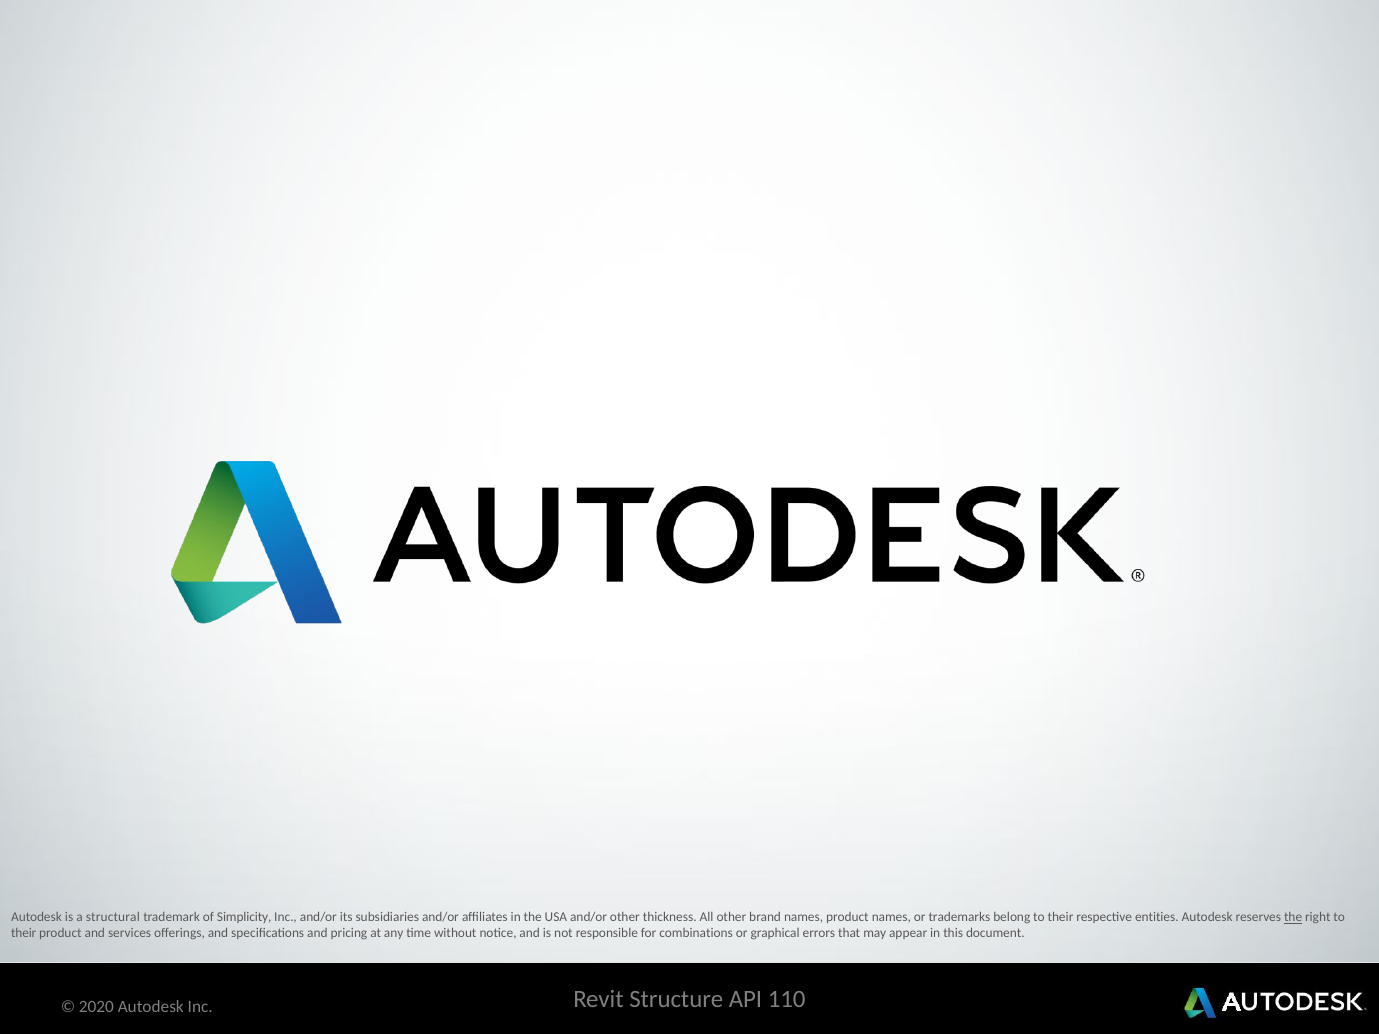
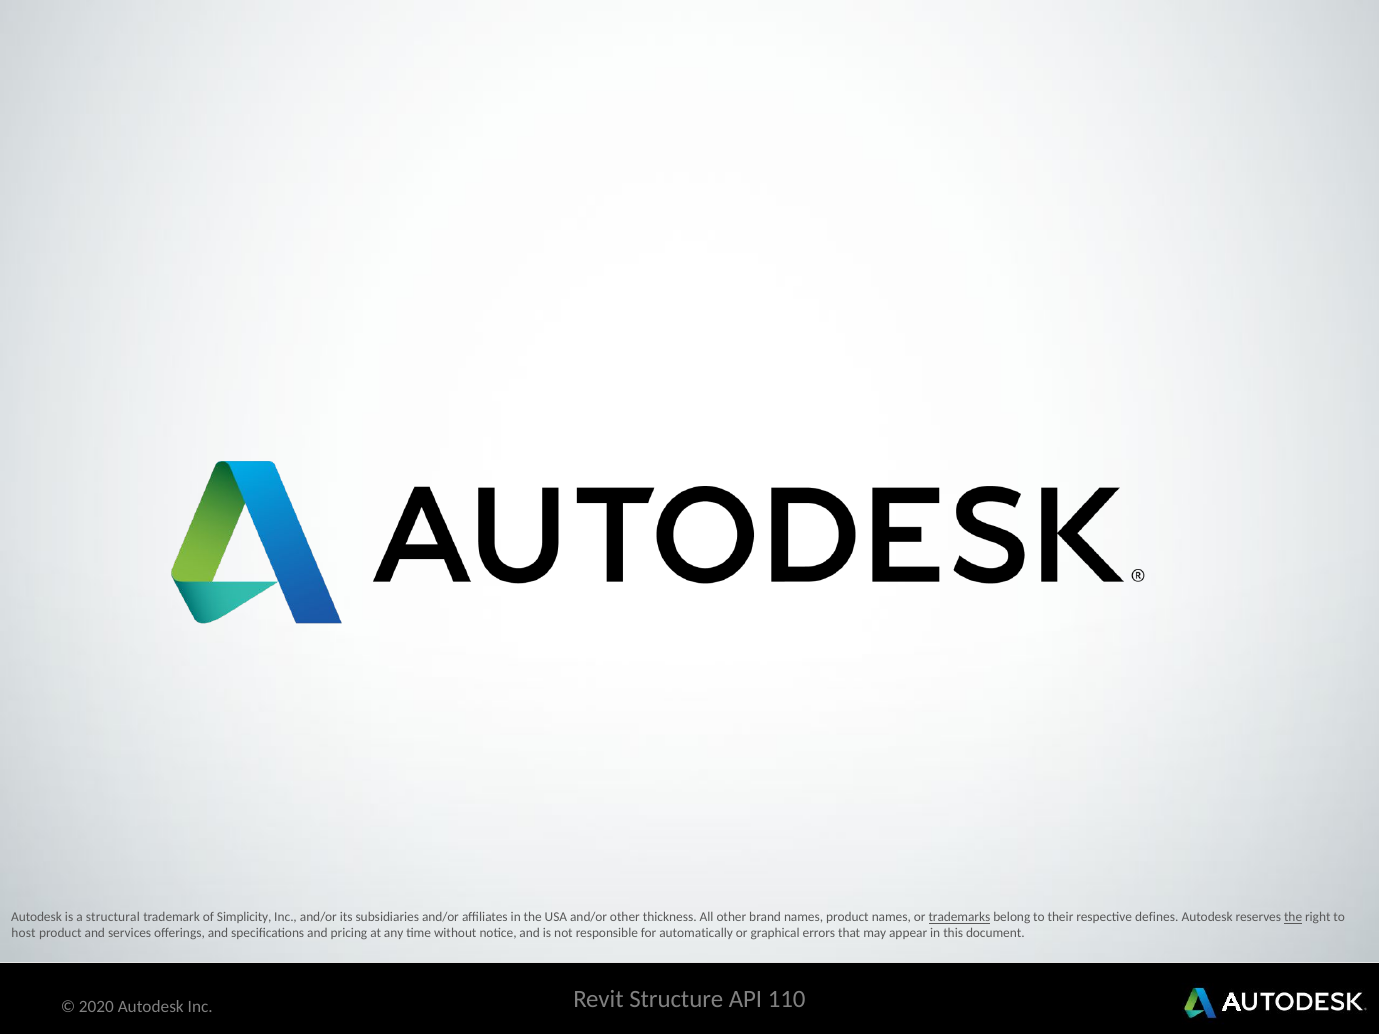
trademarks underline: none -> present
entities: entities -> defines
their at (24, 934): their -> host
combinations: combinations -> automatically
